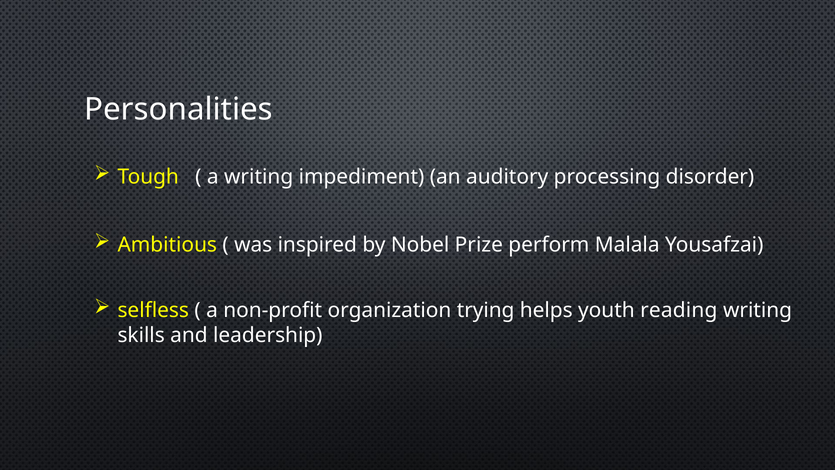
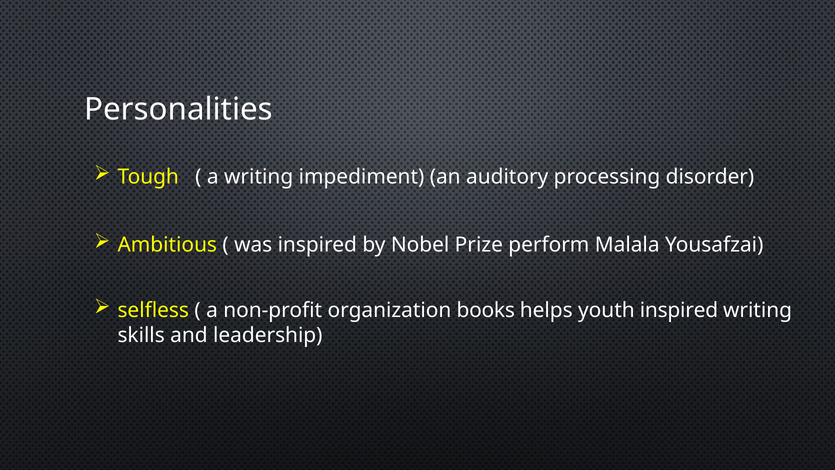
trying: trying -> books
youth reading: reading -> inspired
